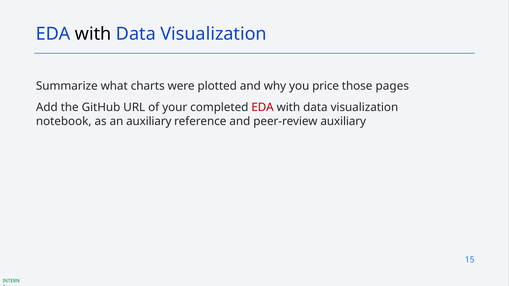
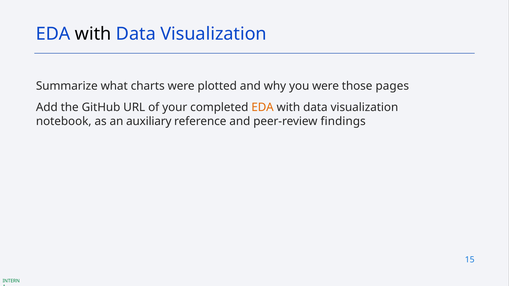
you price: price -> were
EDA at (263, 107) colour: red -> orange
peer-review auxiliary: auxiliary -> findings
